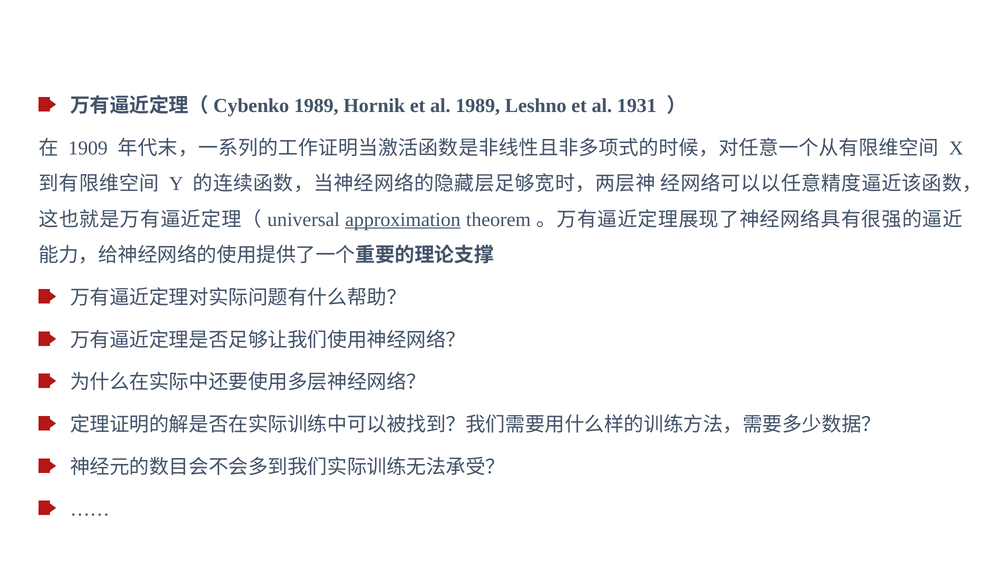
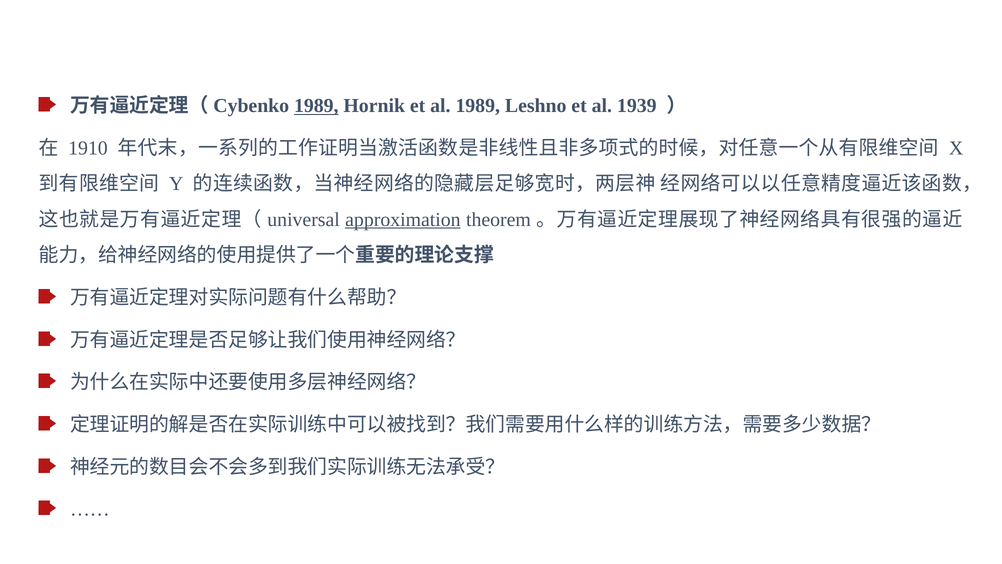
1989 at (316, 106) underline: none -> present
1931: 1931 -> 1939
1909: 1909 -> 1910
